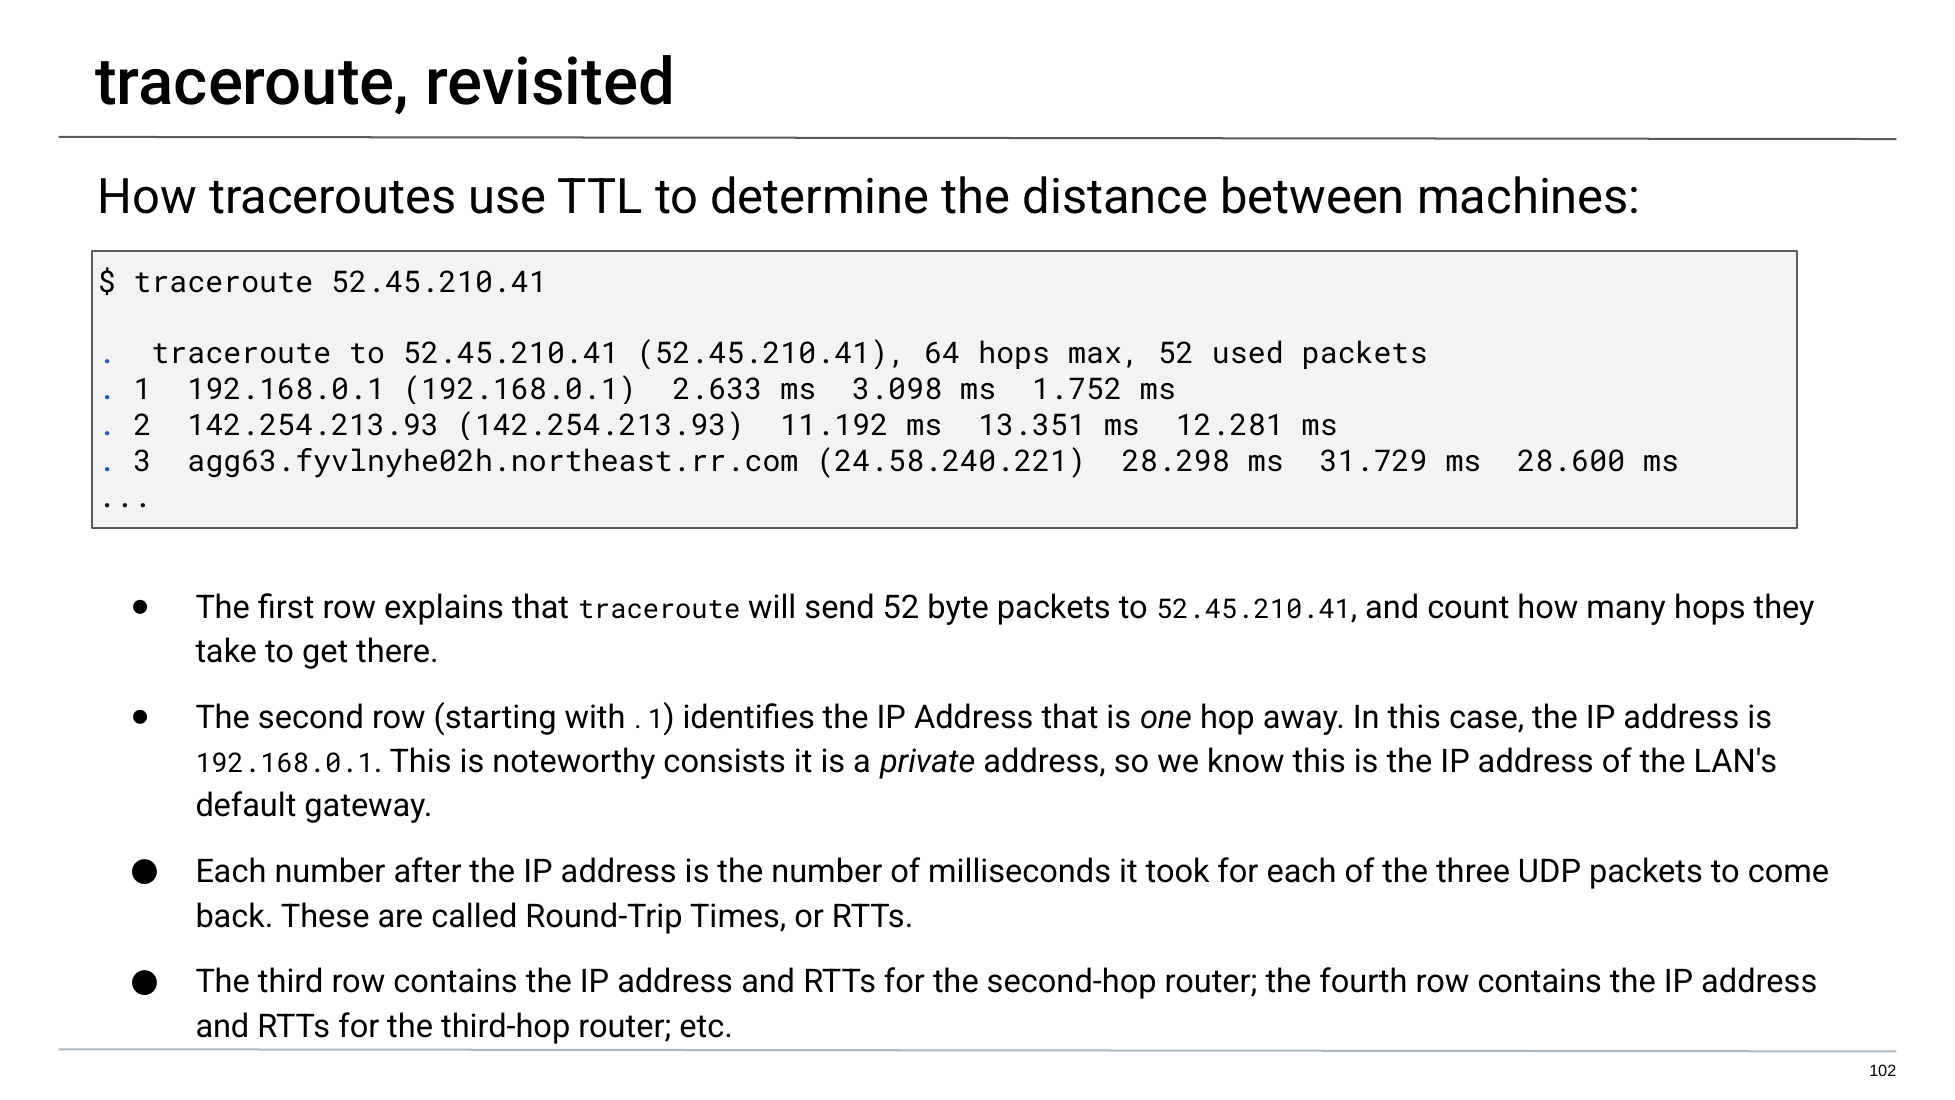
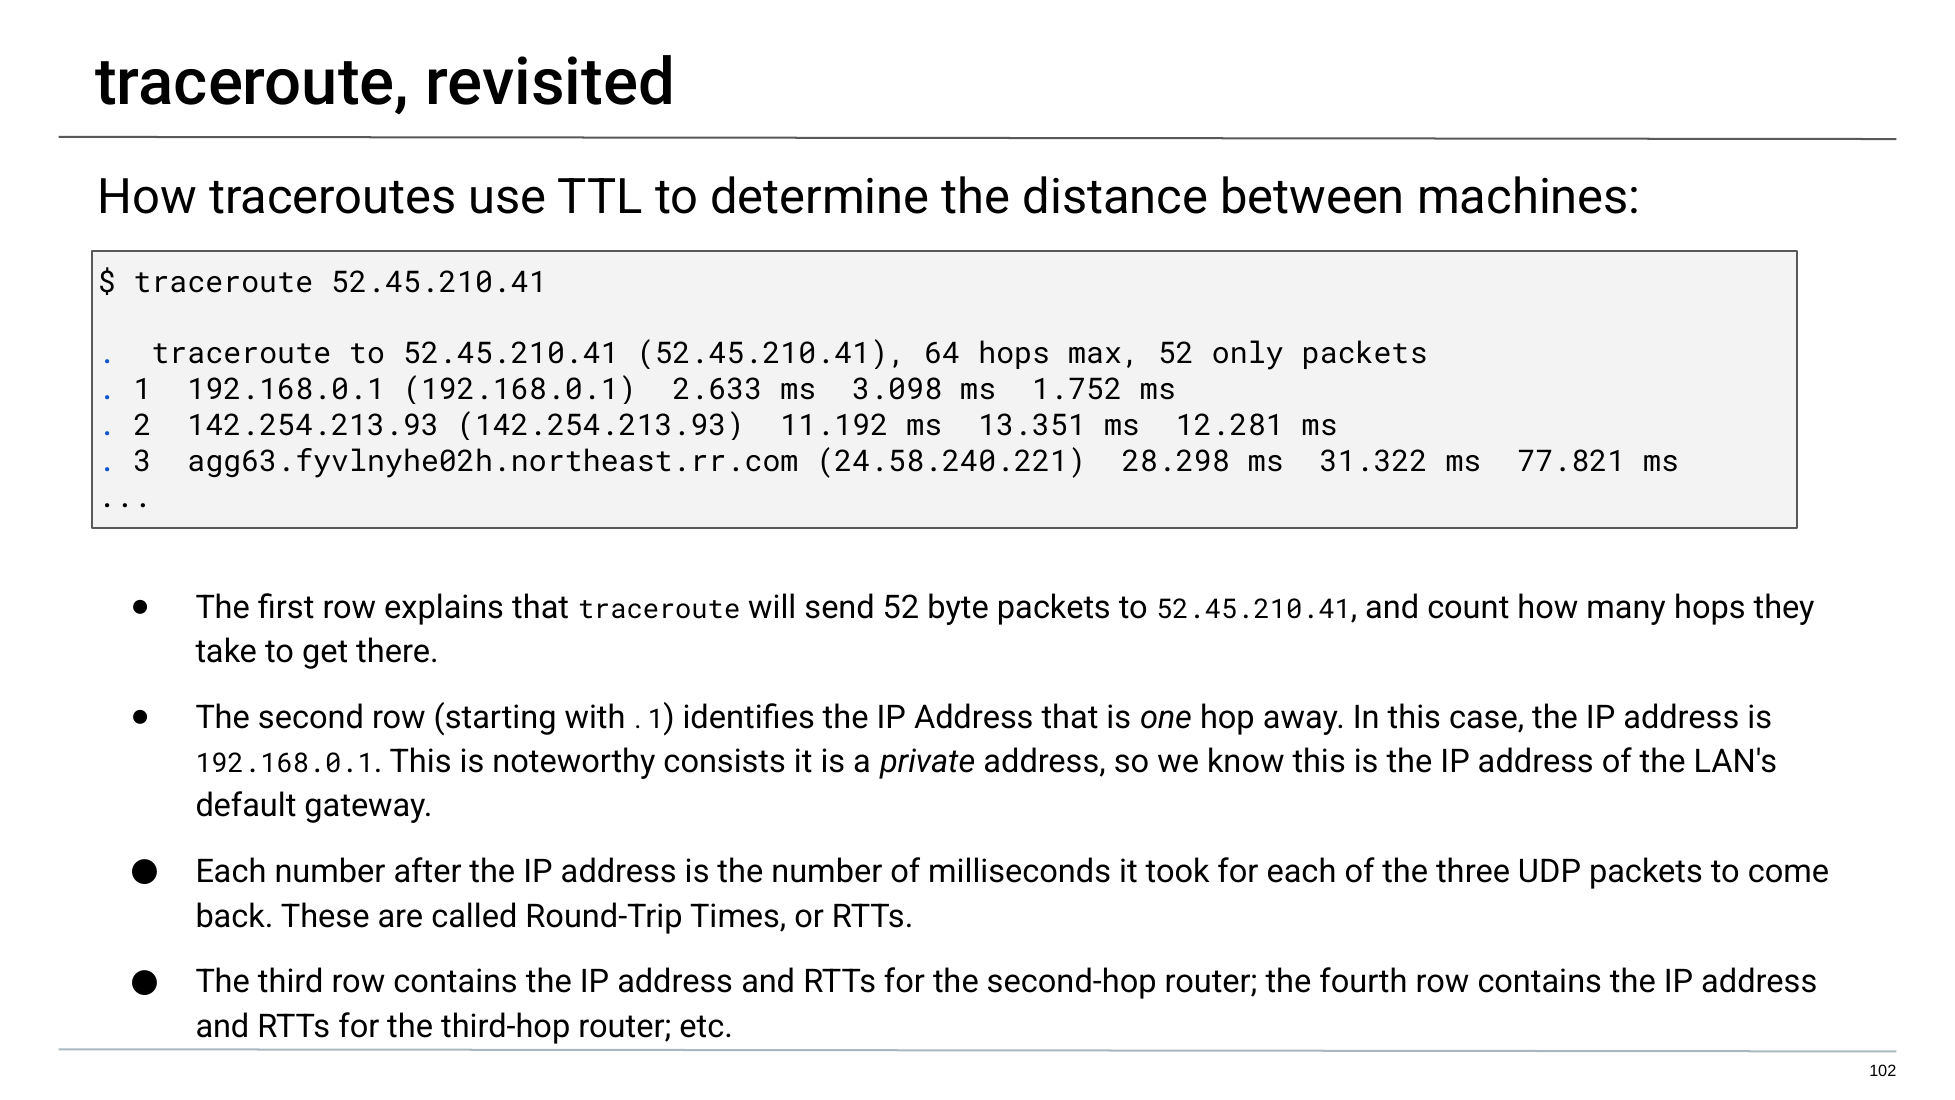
used: used -> only
31.729: 31.729 -> 31.322
28.600: 28.600 -> 77.821
